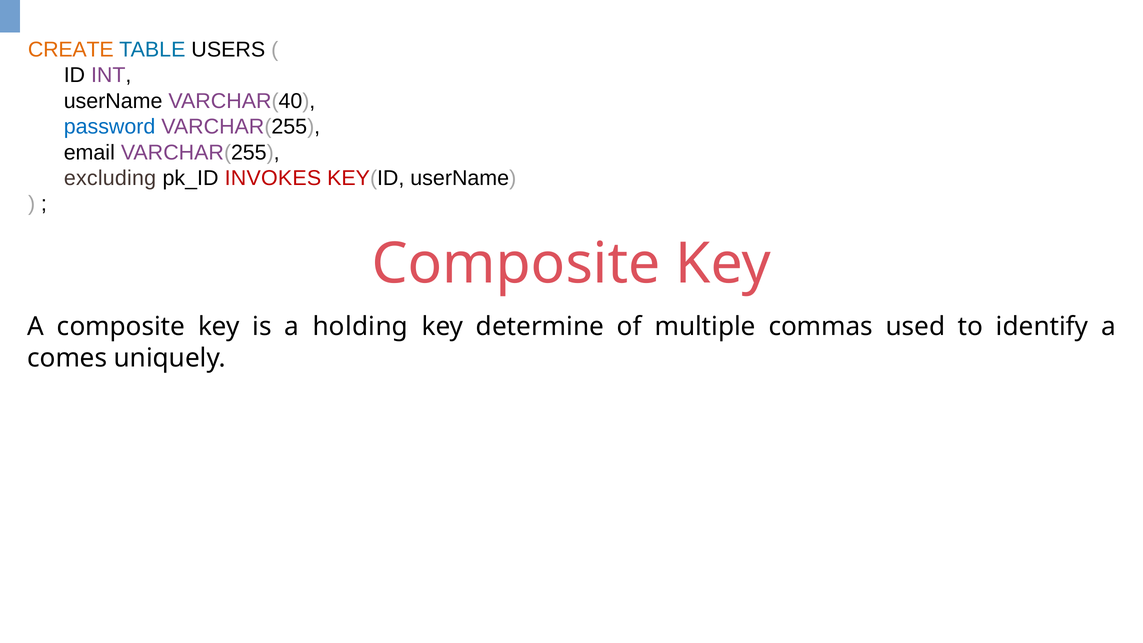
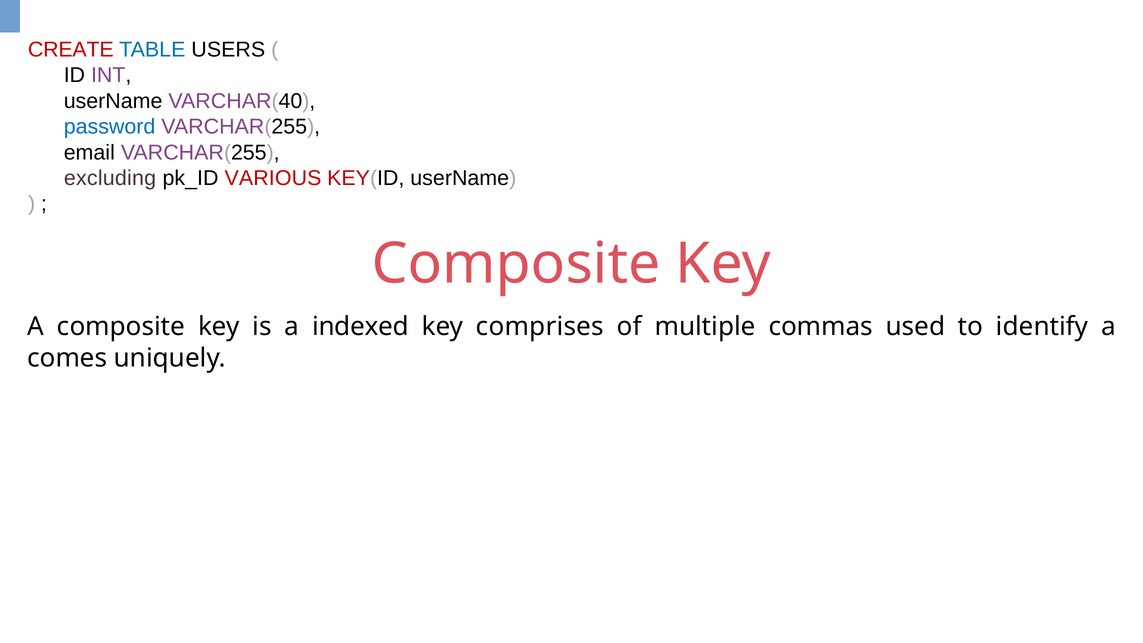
CREATE colour: orange -> red
INVOKES: INVOKES -> VARIOUS
holding: holding -> indexed
determine: determine -> comprises
